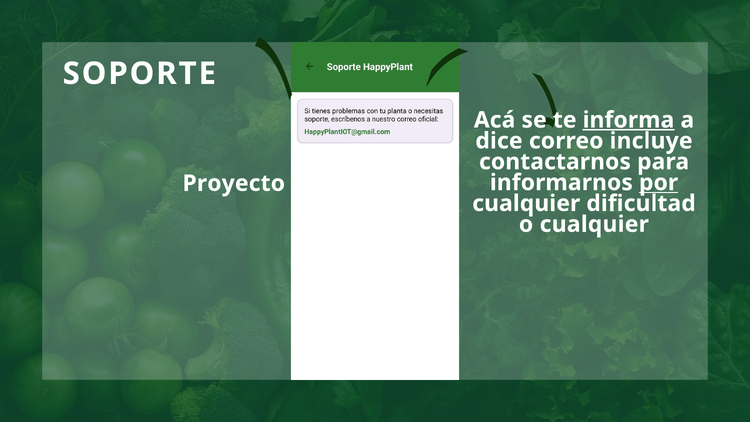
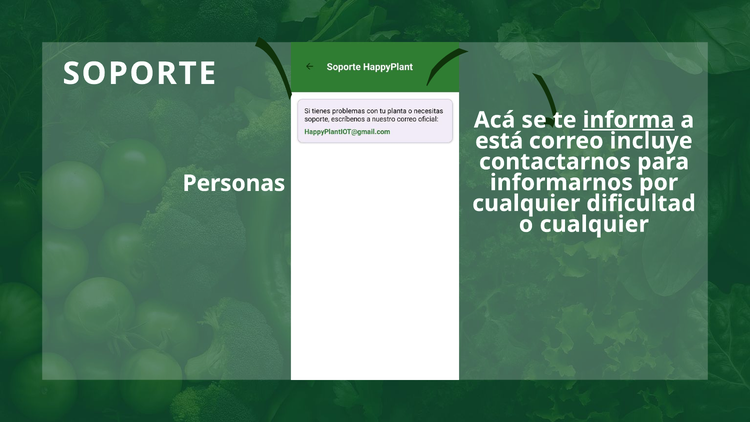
dice: dice -> está
por underline: present -> none
Proyecto: Proyecto -> Personas
